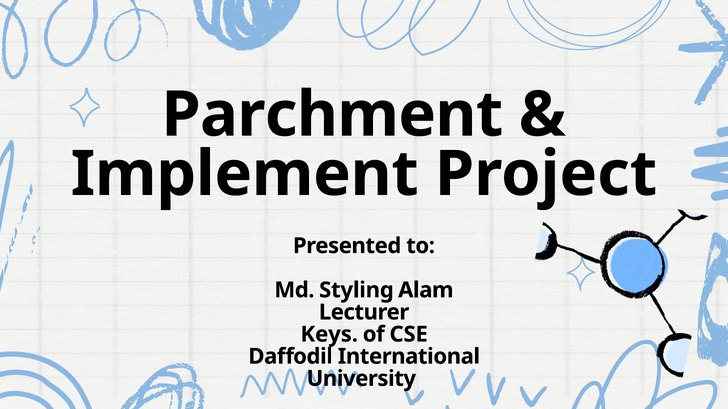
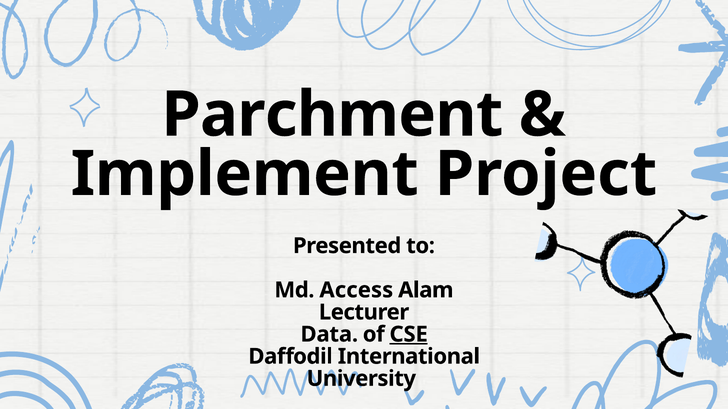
Styling: Styling -> Access
Keys: Keys -> Data
CSE underline: none -> present
